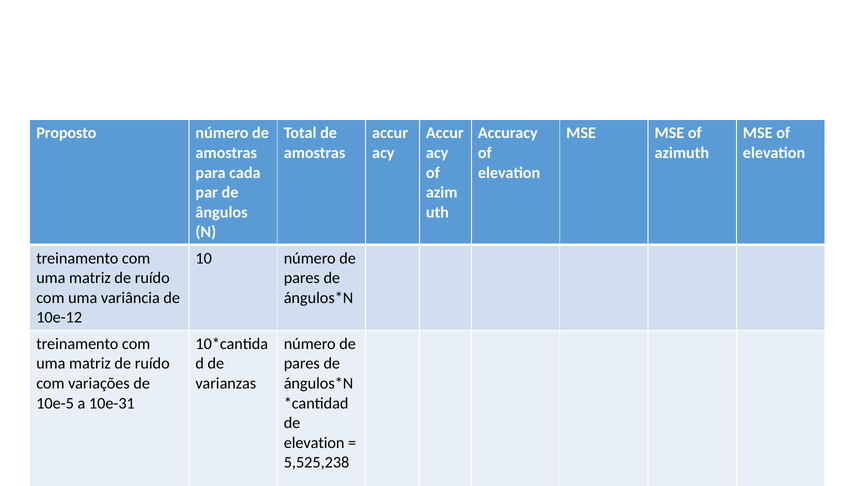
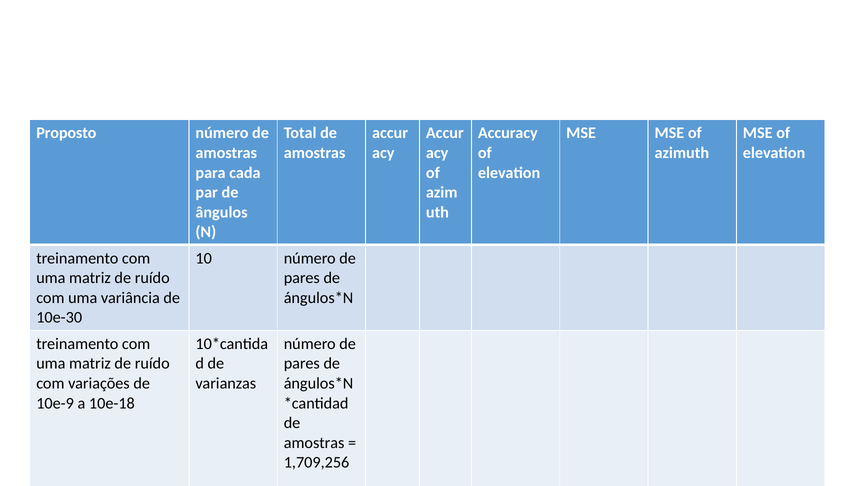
10e-12: 10e-12 -> 10e-30
10e-5: 10e-5 -> 10e-9
10e-31: 10e-31 -> 10e-18
elevation at (314, 443): elevation -> amostras
5,525,238: 5,525,238 -> 1,709,256
